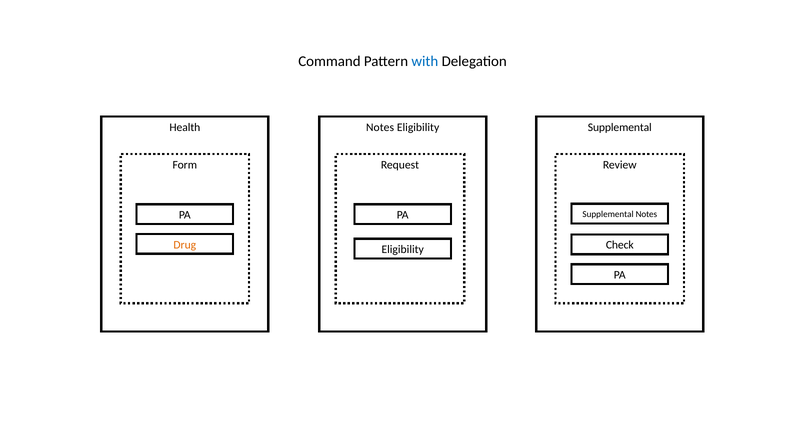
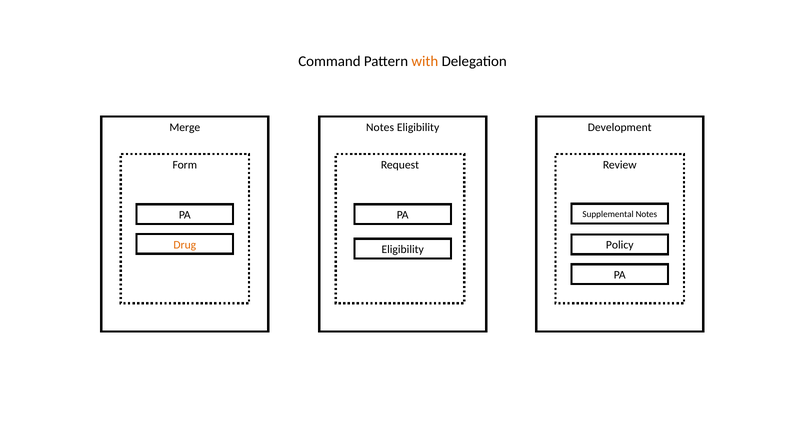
with colour: blue -> orange
Health: Health -> Merge
Supplemental at (620, 127): Supplemental -> Development
Check: Check -> Policy
